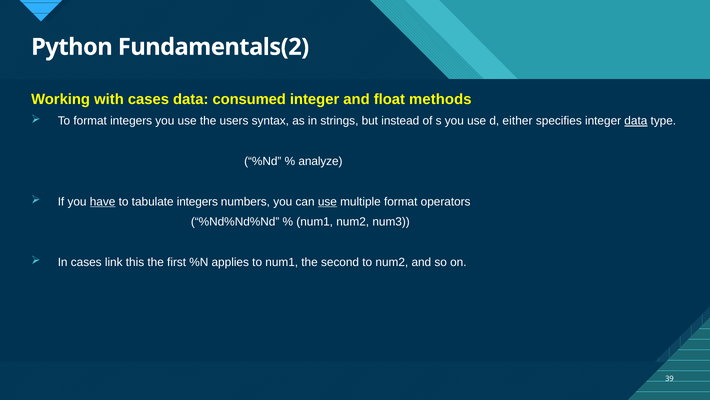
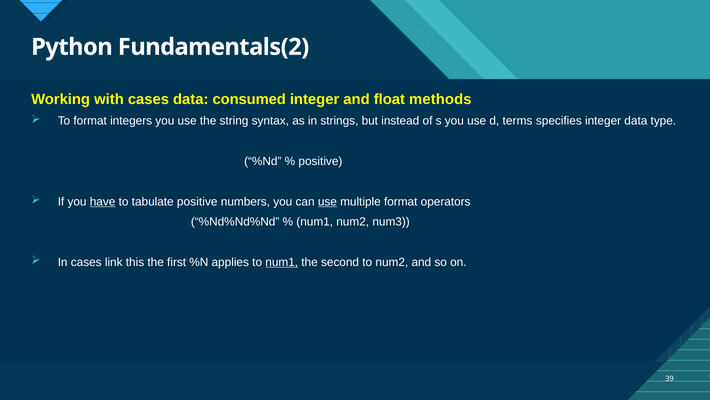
users: users -> string
either: either -> terms
data at (636, 121) underline: present -> none
analyze at (320, 161): analyze -> positive
tabulate integers: integers -> positive
num1 at (282, 262) underline: none -> present
